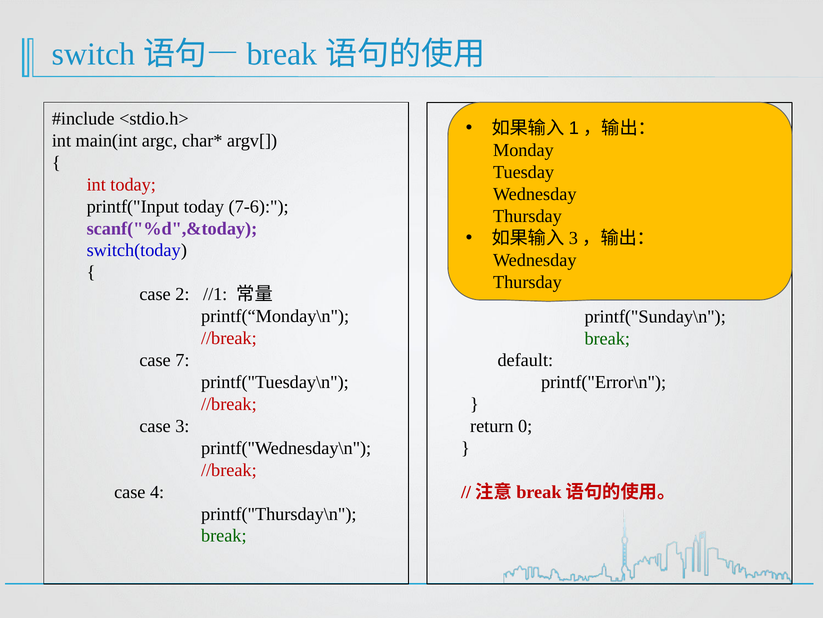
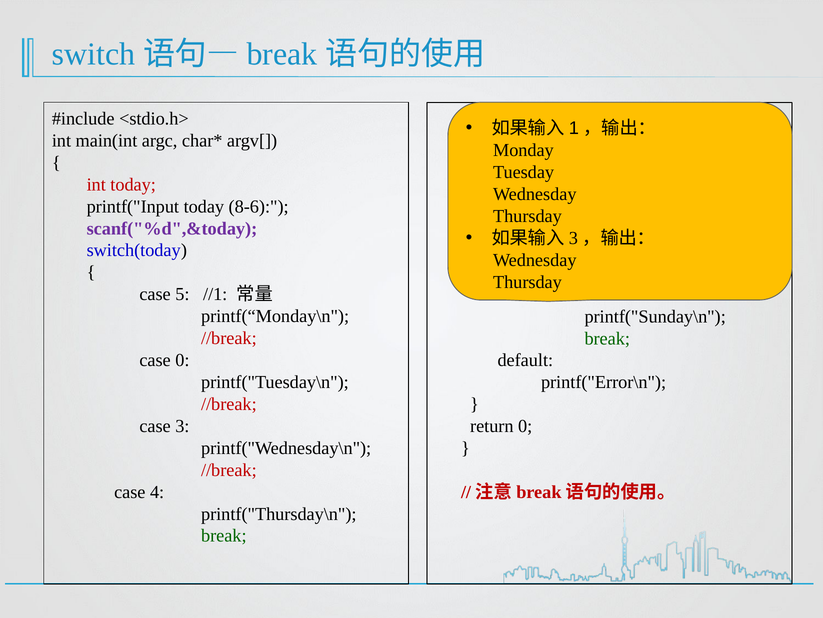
7-6: 7-6 -> 8-6
2 at (182, 294): 2 -> 5
7 at (182, 360): 7 -> 0
